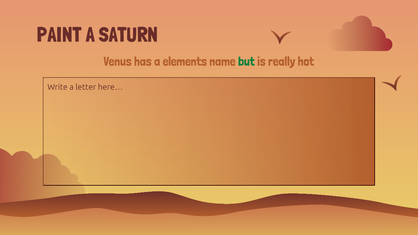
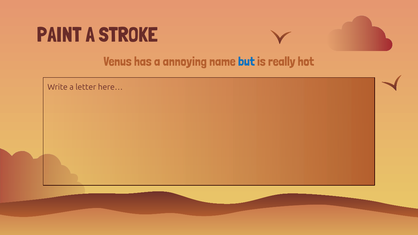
SATURN: SATURN -> STROKE
elements: elements -> annoying
but colour: green -> blue
